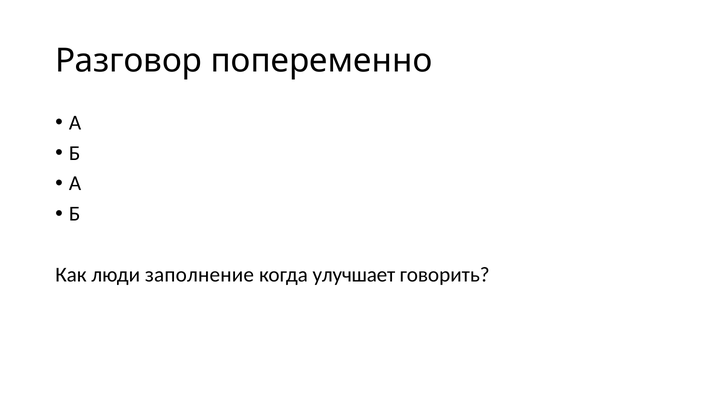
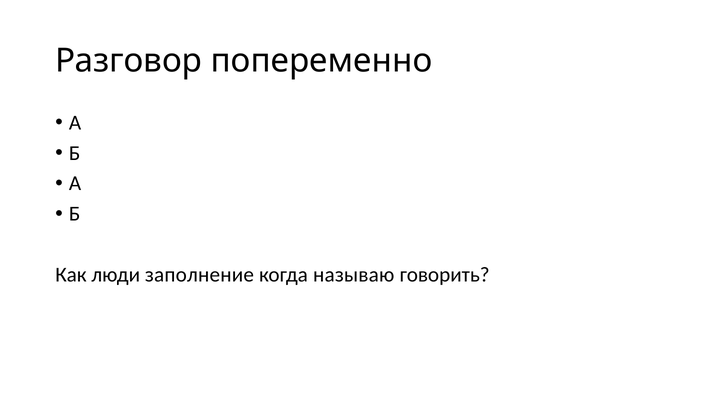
улучшает: улучшает -> называю
